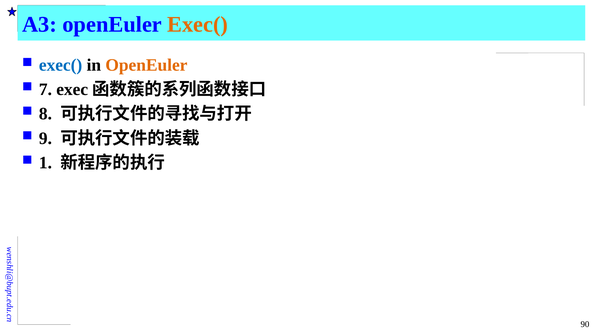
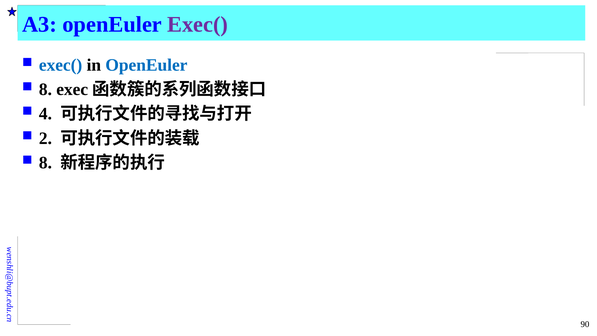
Exec( at (198, 24) colour: orange -> purple
OpenEuler at (146, 65) colour: orange -> blue
7 at (45, 89): 7 -> 8
8: 8 -> 4
9: 9 -> 2
1 at (45, 163): 1 -> 8
